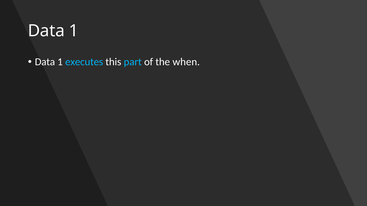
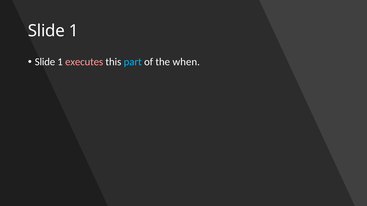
Data at (46, 31): Data -> Slide
Data at (45, 62): Data -> Slide
executes colour: light blue -> pink
